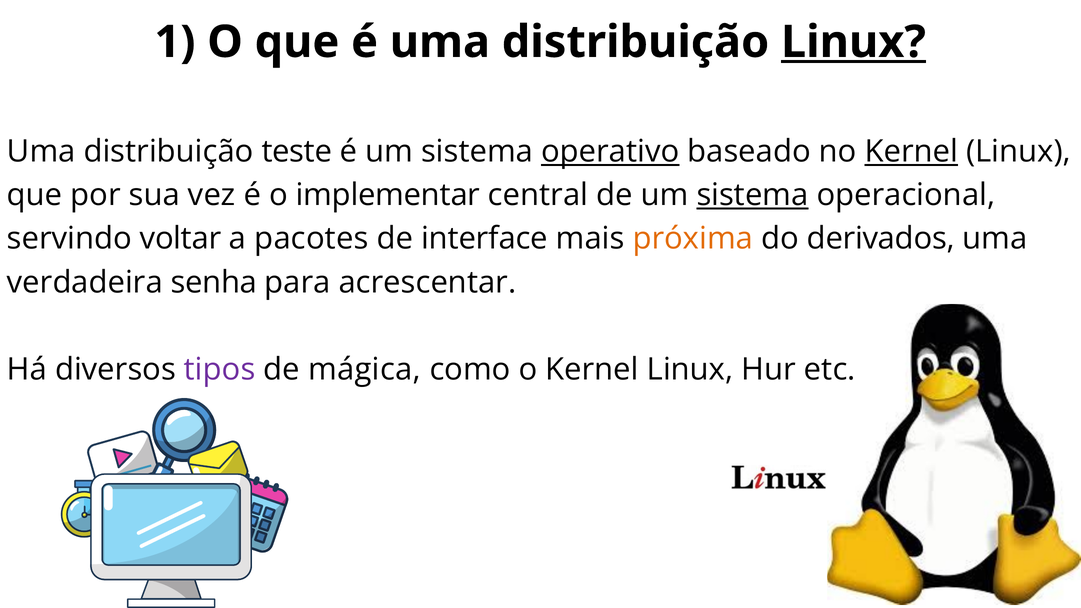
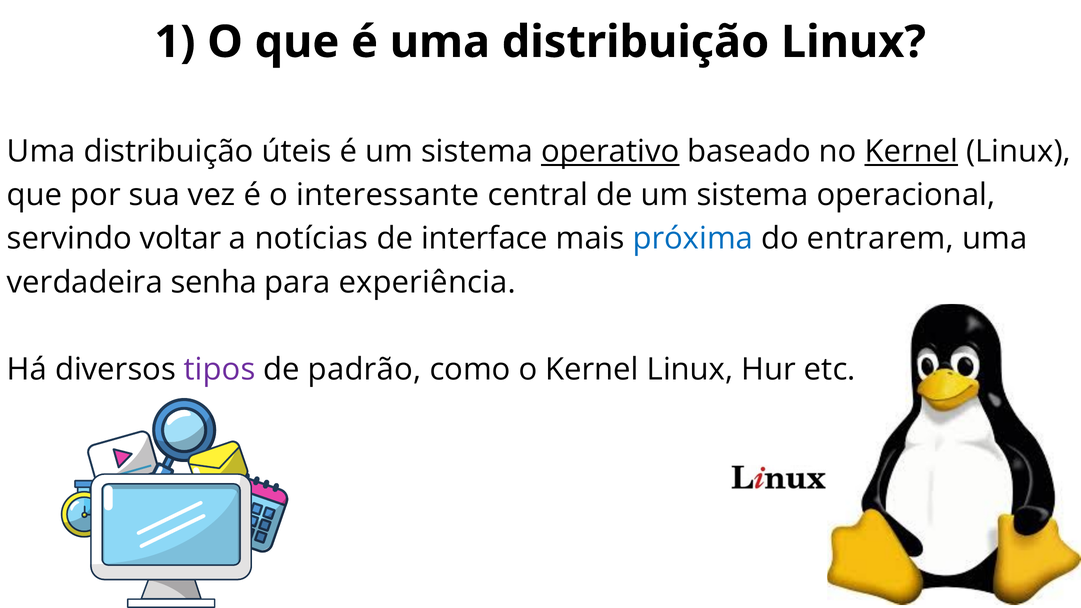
Linux at (853, 42) underline: present -> none
teste: teste -> úteis
implementar: implementar -> interessante
sistema at (752, 195) underline: present -> none
pacotes: pacotes -> notícias
próxima colour: orange -> blue
derivados: derivados -> entrarem
acrescentar: acrescentar -> experiência
mágica: mágica -> padrão
